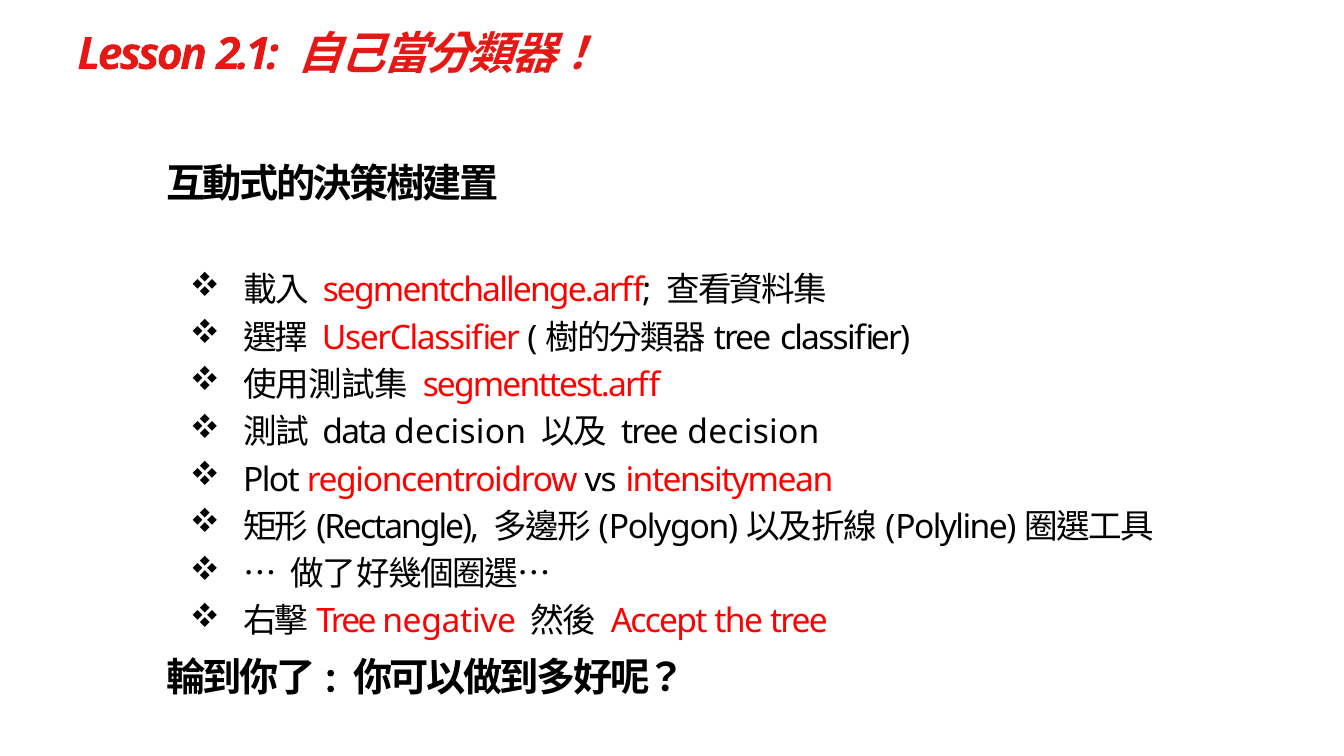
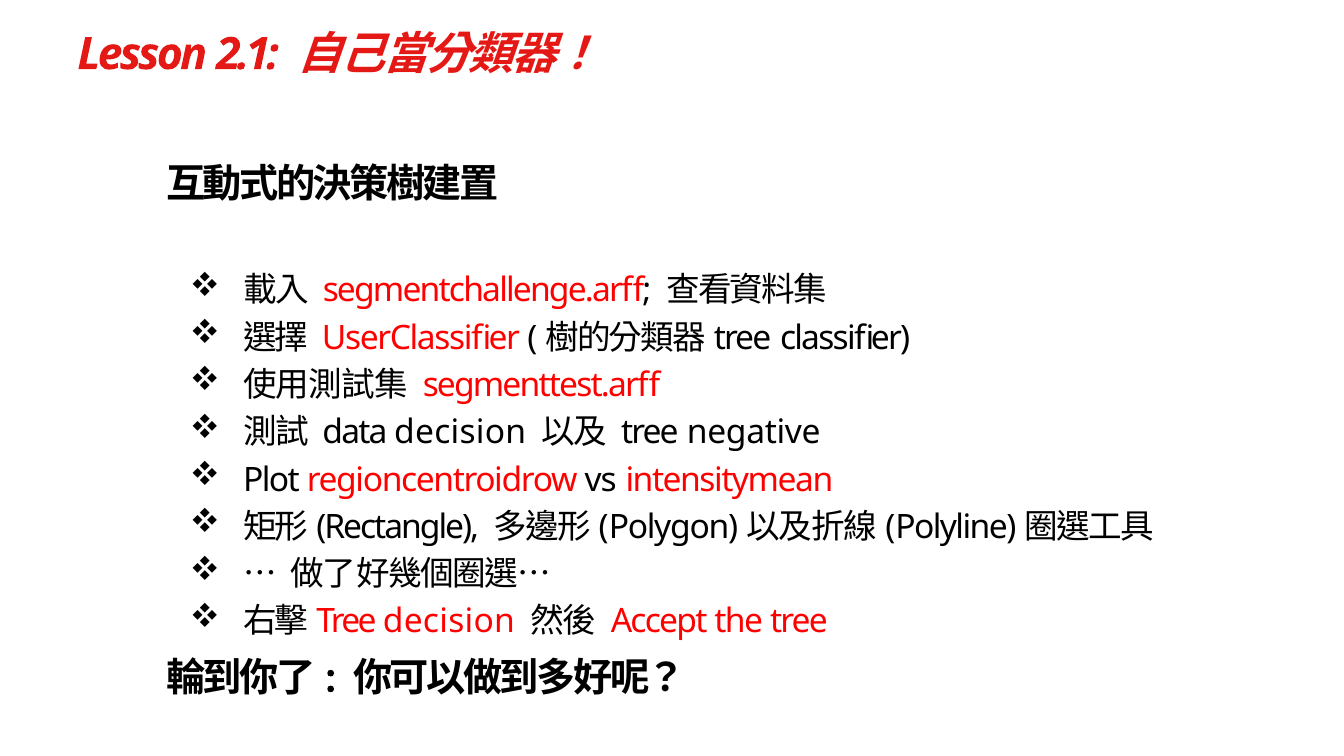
tree decision: decision -> negative
Tree negative: negative -> decision
